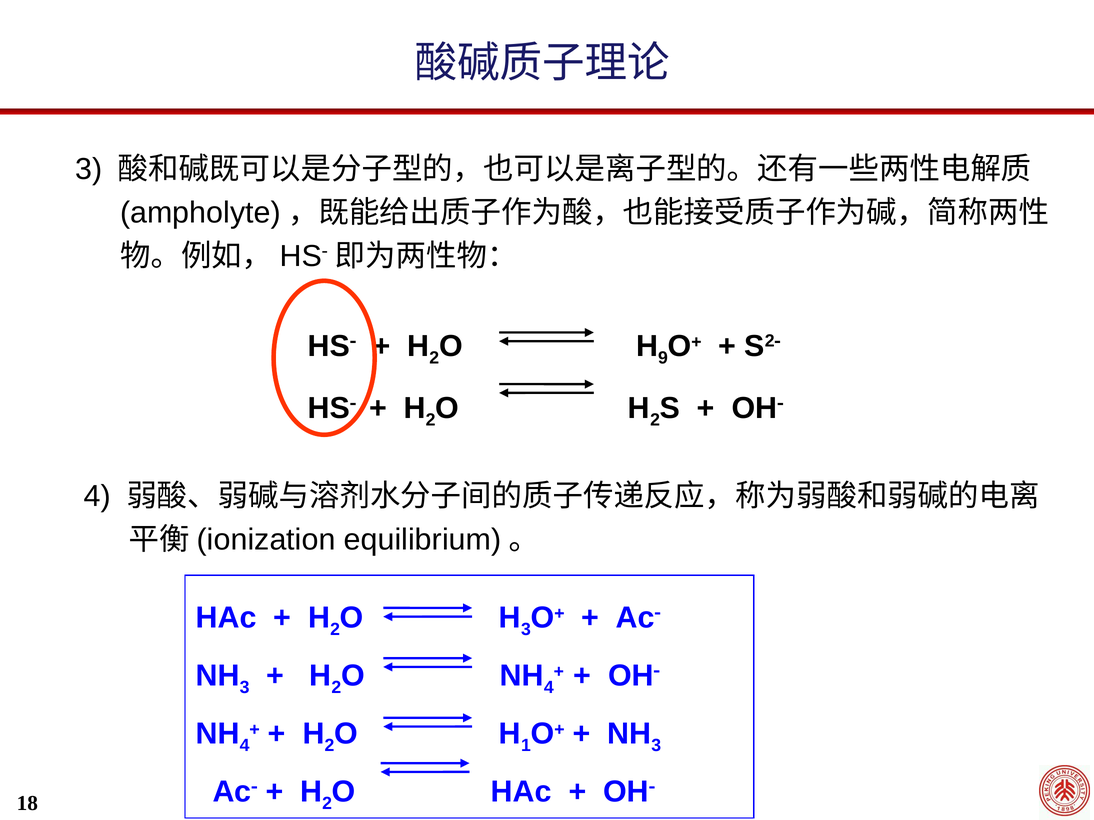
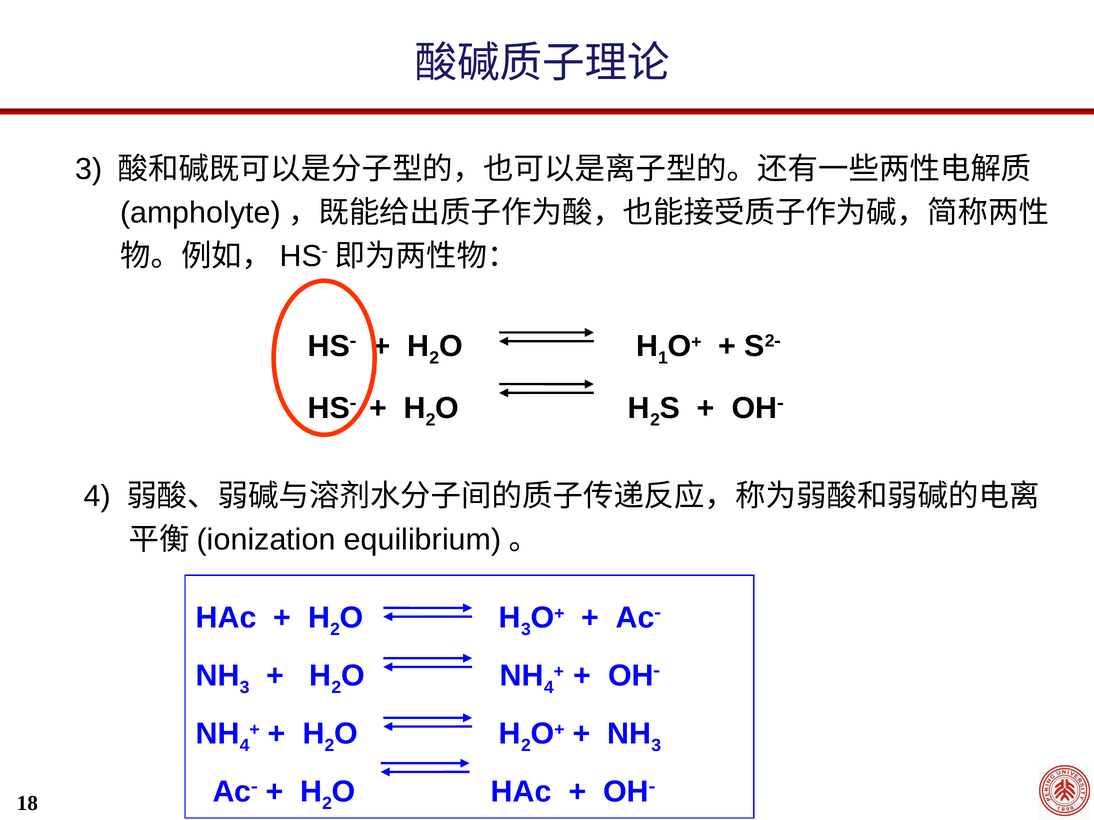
9: 9 -> 1
1 at (526, 746): 1 -> 2
